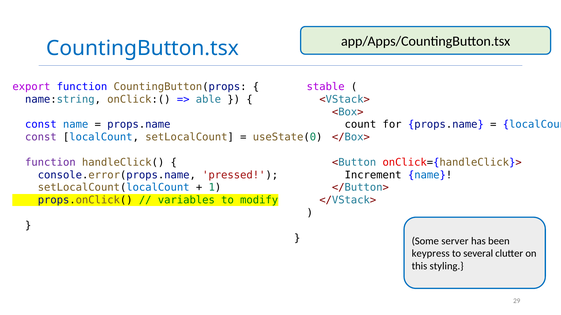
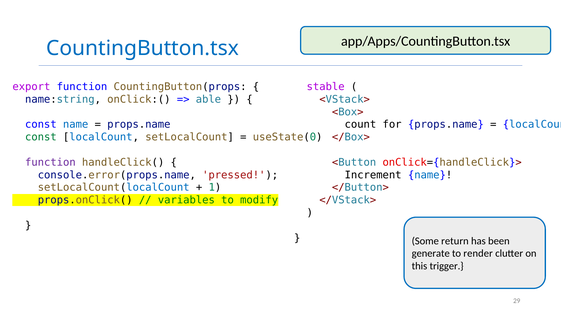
const at (41, 137) colour: purple -> green
server: server -> return
keypress: keypress -> generate
several: several -> render
styling: styling -> trigger
